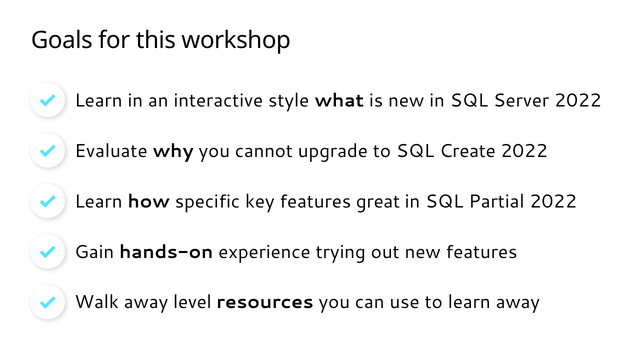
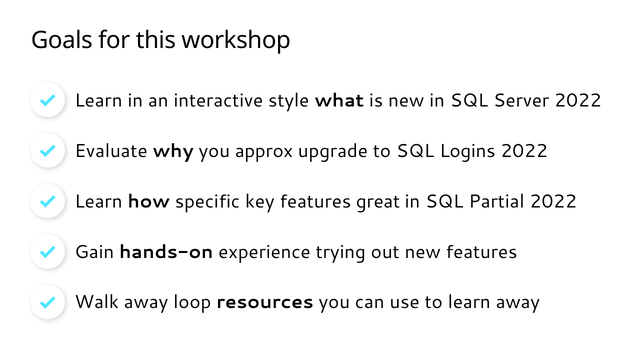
cannot: cannot -> approx
Create: Create -> Logins
level: level -> loop
